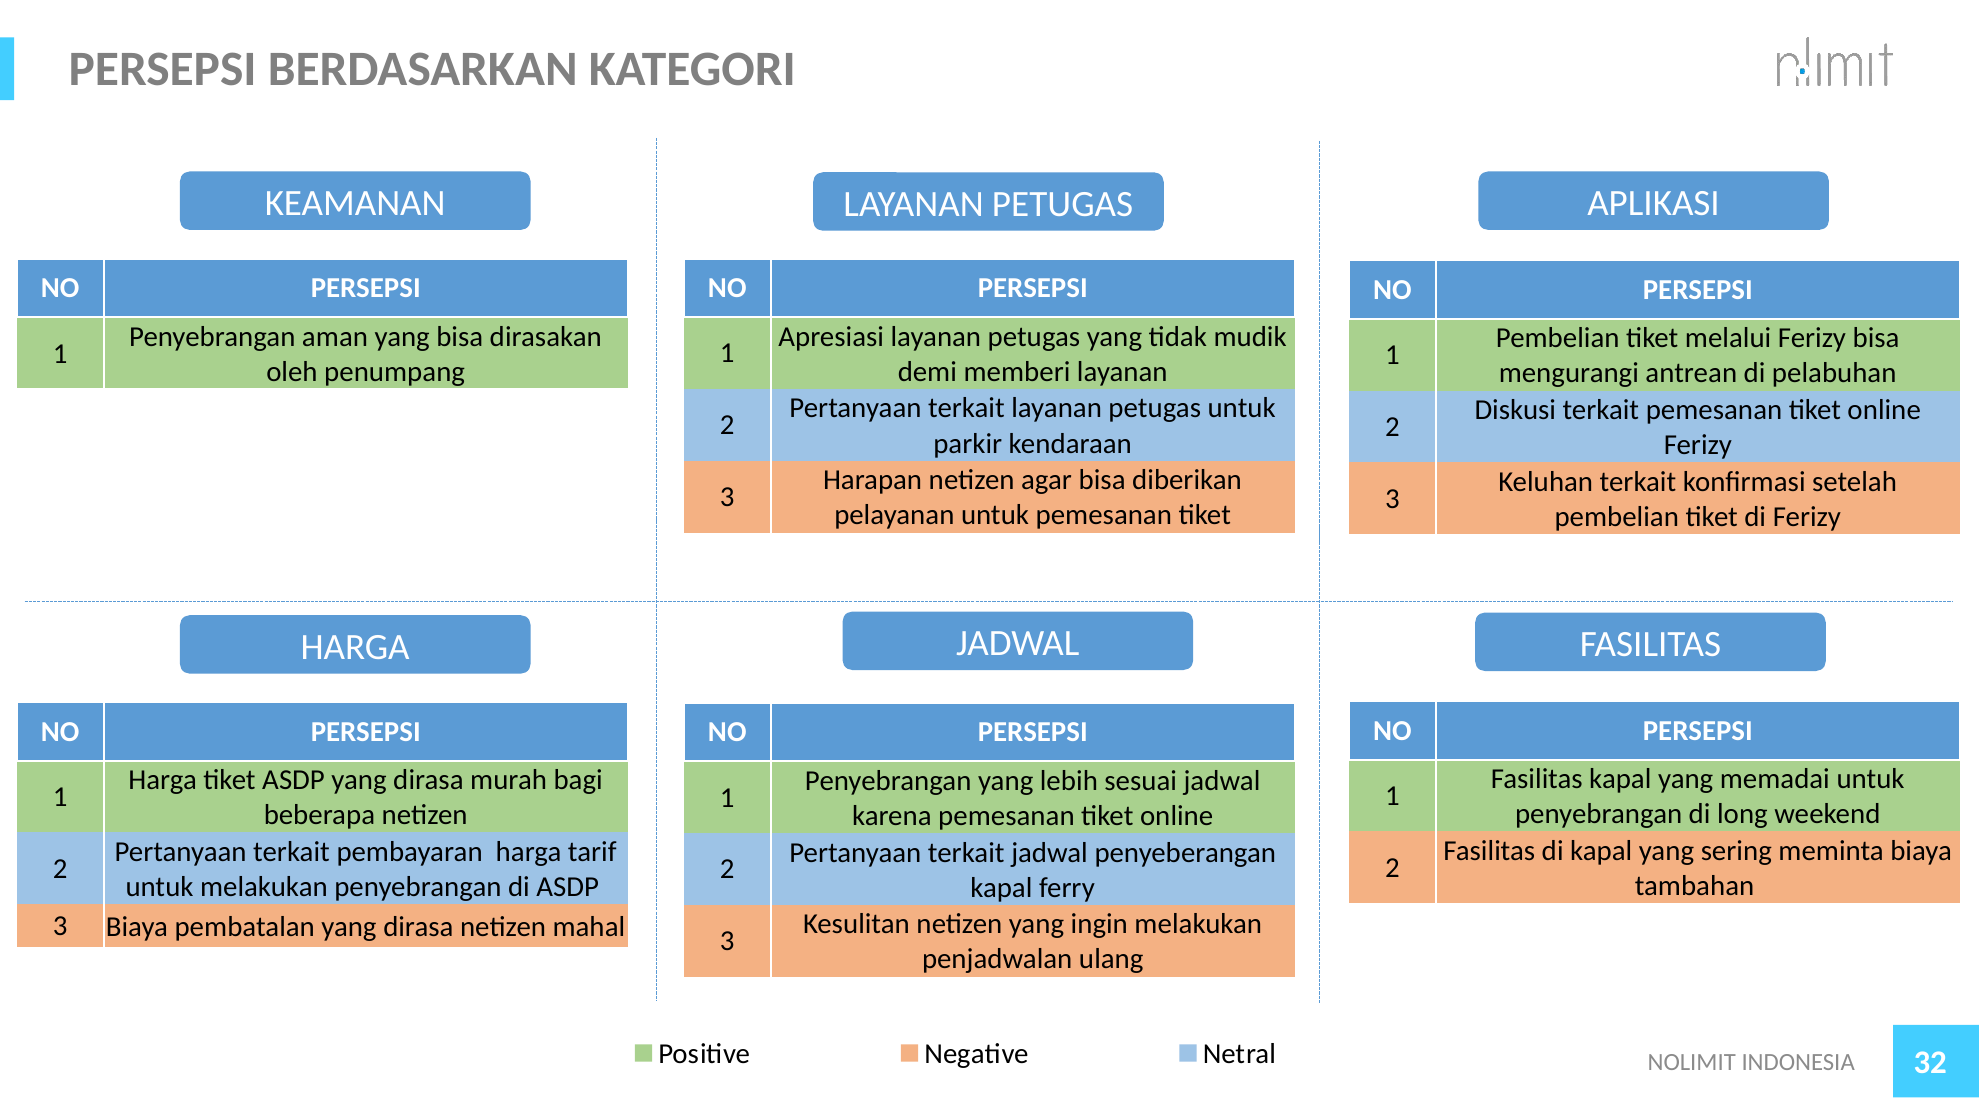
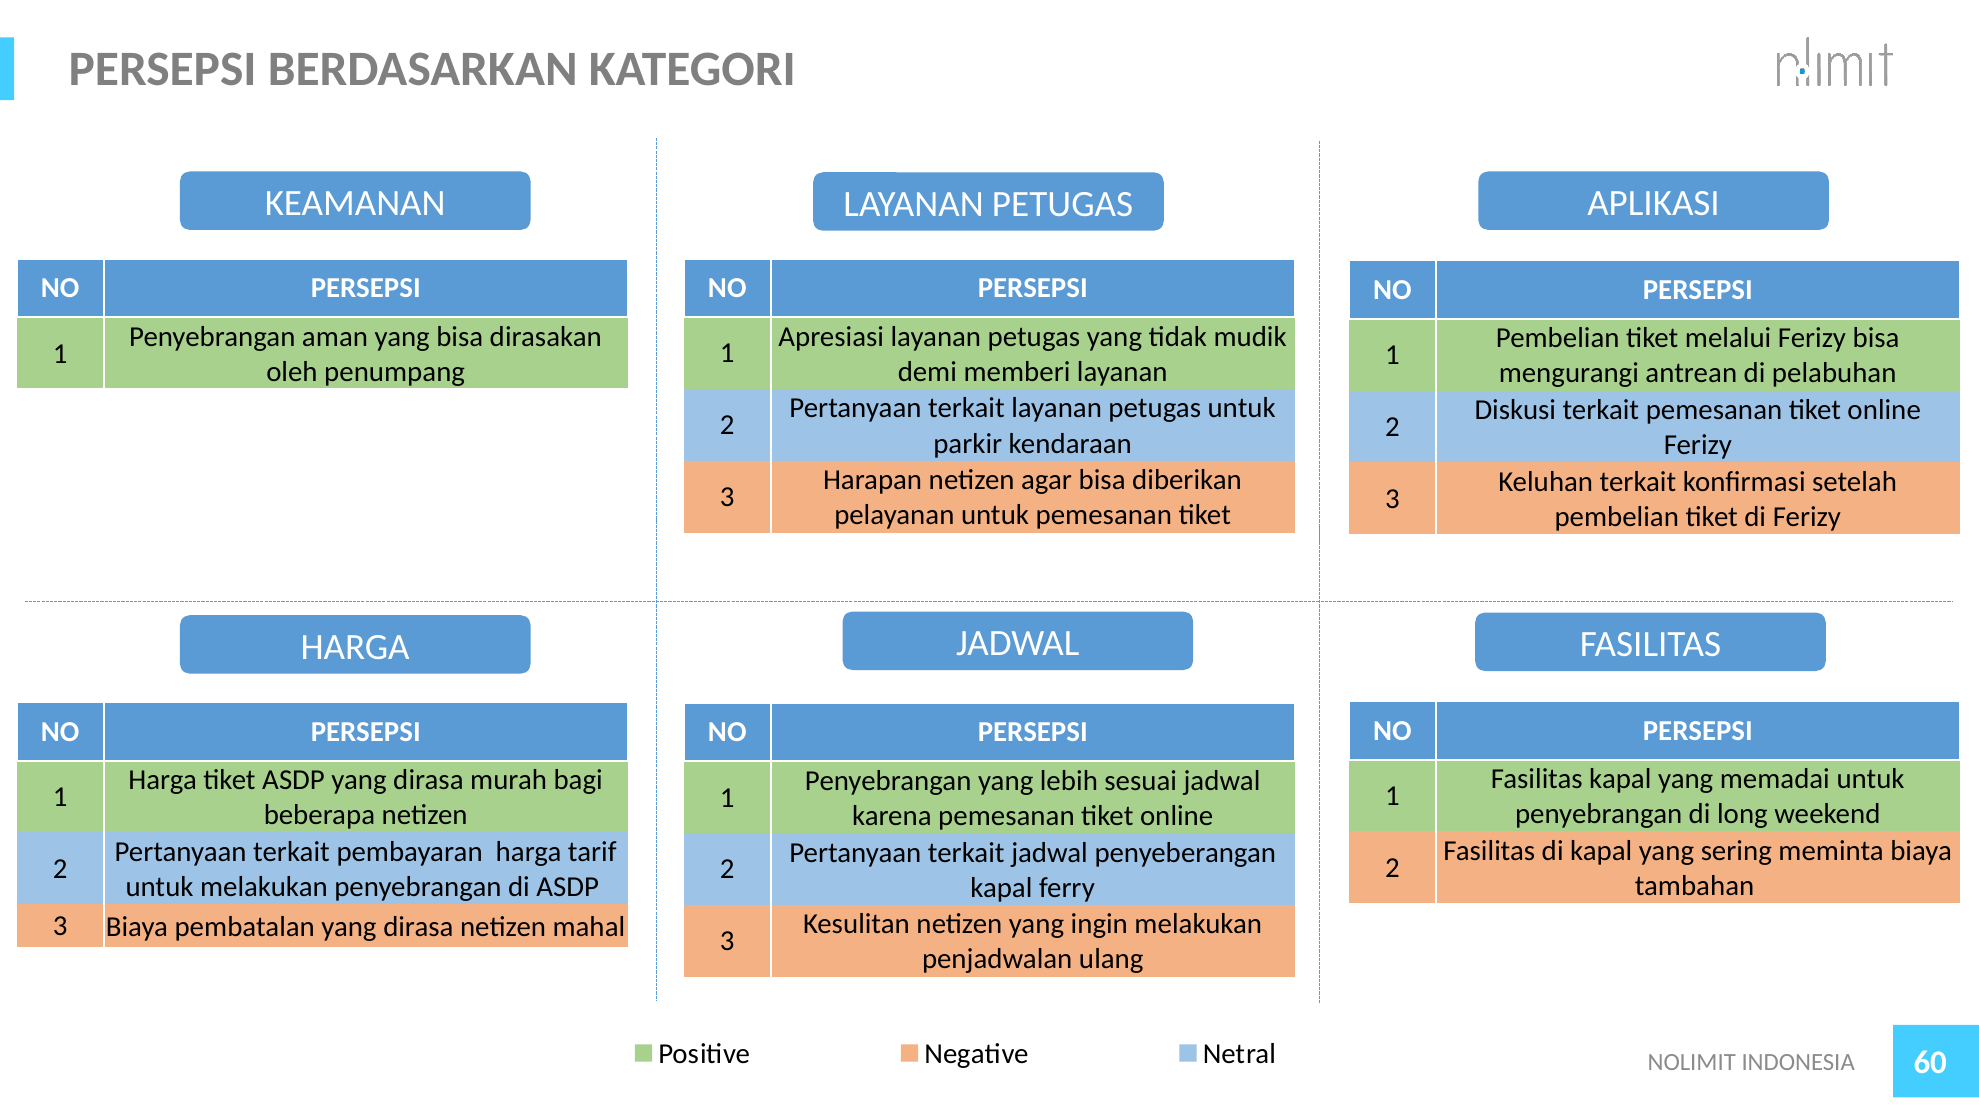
32: 32 -> 60
